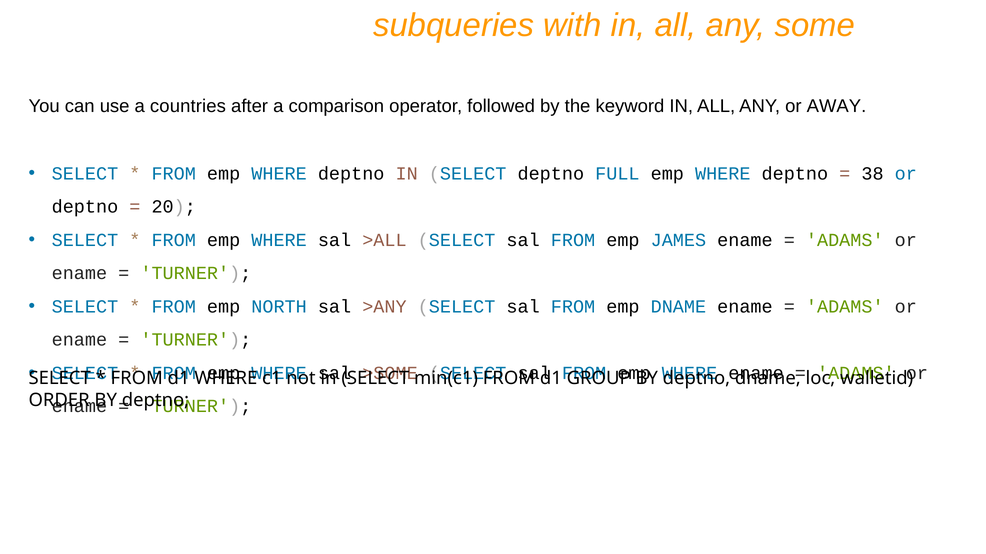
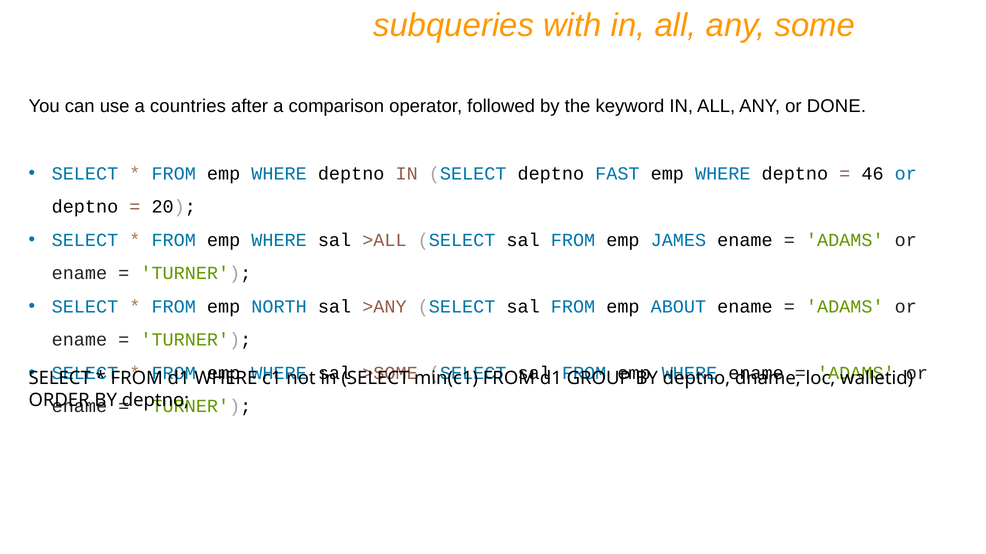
AWAY: AWAY -> DONE
FULL: FULL -> FAST
38: 38 -> 46
emp DNAME: DNAME -> ABOUT
